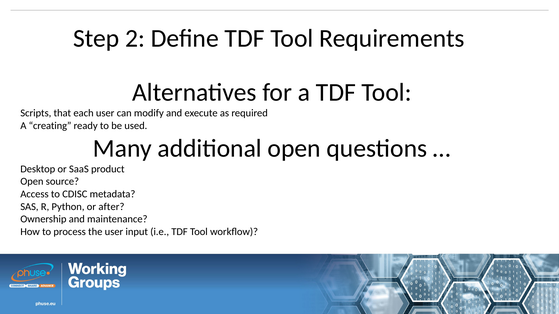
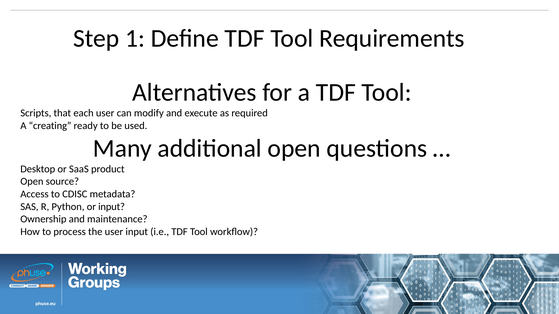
2: 2 -> 1
or after: after -> input
